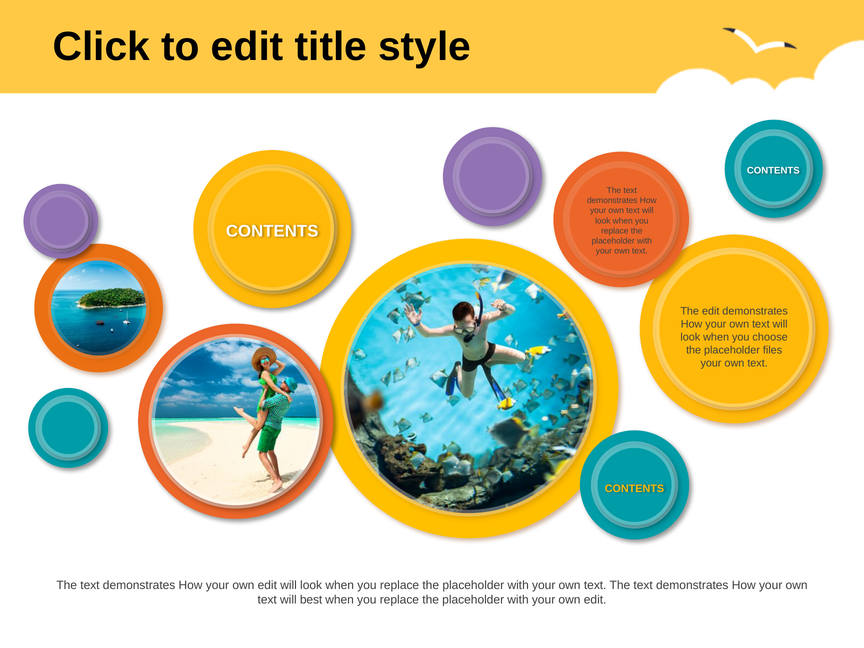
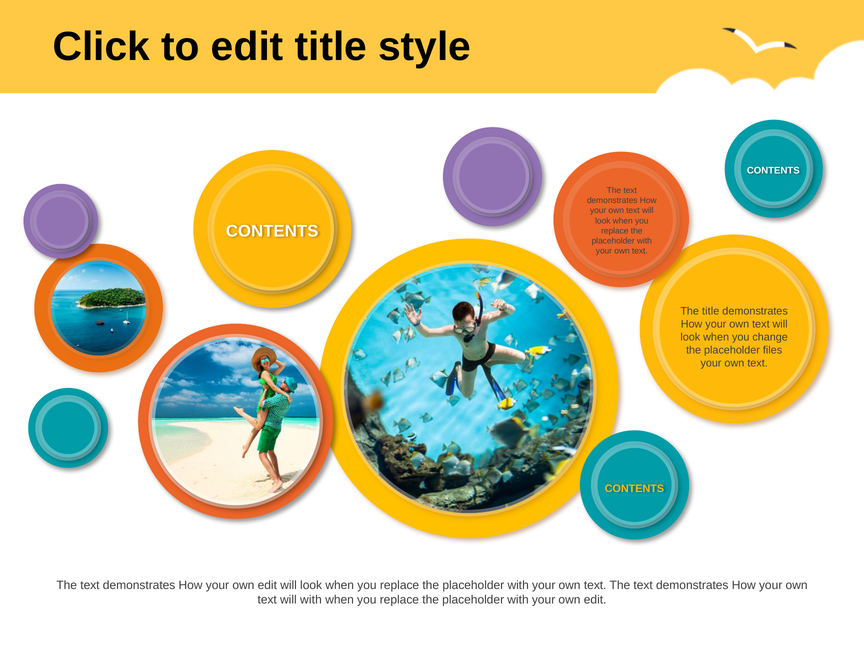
The edit: edit -> title
choose: choose -> change
will best: best -> with
